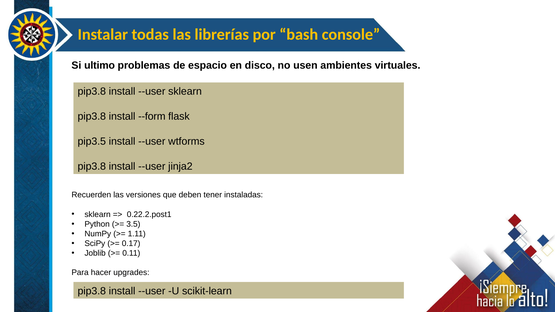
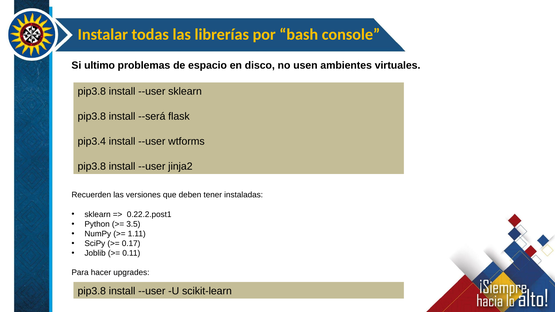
--form: --form -> --será
pip3.5: pip3.5 -> pip3.4
